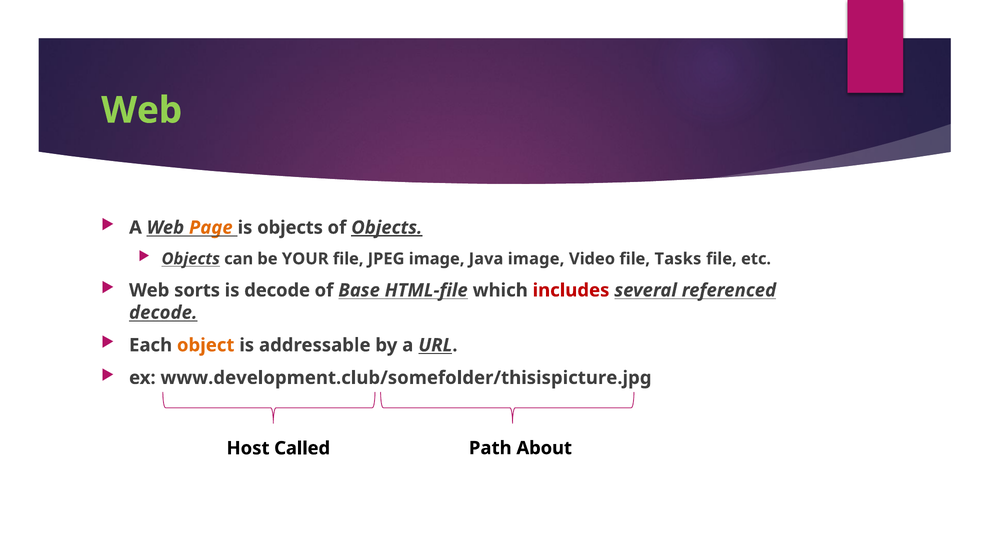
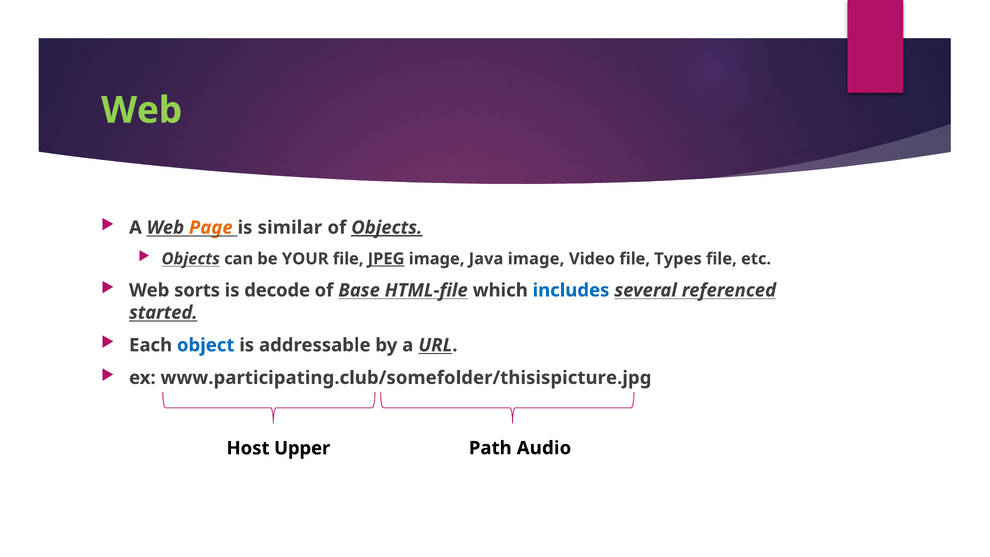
is objects: objects -> similar
JPEG underline: none -> present
Tasks: Tasks -> Types
includes colour: red -> blue
decode at (163, 313): decode -> started
object colour: orange -> blue
www.development.club/somefolder/thisispicture.jpg: www.development.club/somefolder/thisispicture.jpg -> www.participating.club/somefolder/thisispicture.jpg
Called: Called -> Upper
About: About -> Audio
